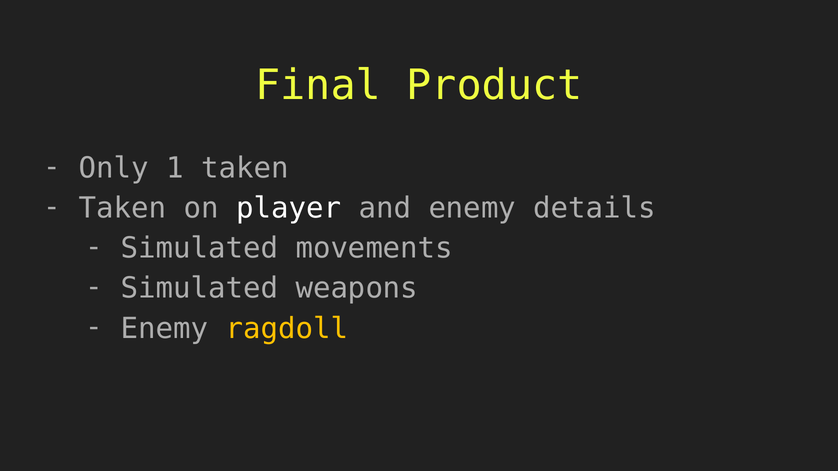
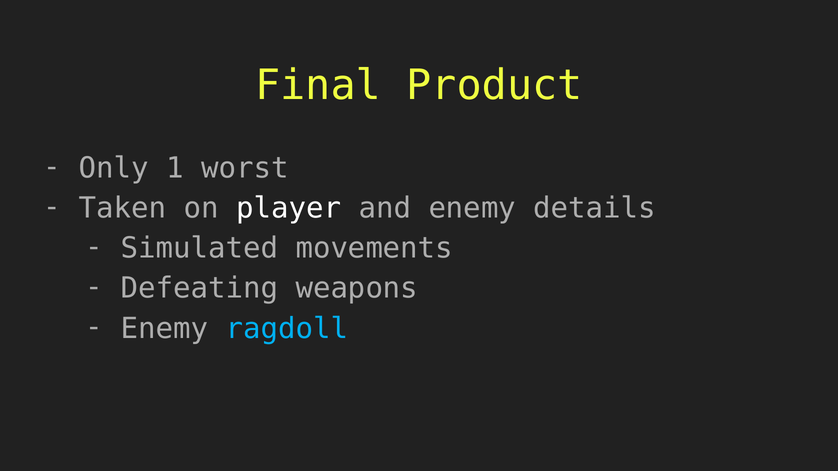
1 taken: taken -> worst
Simulated at (199, 289): Simulated -> Defeating
ragdoll colour: yellow -> light blue
